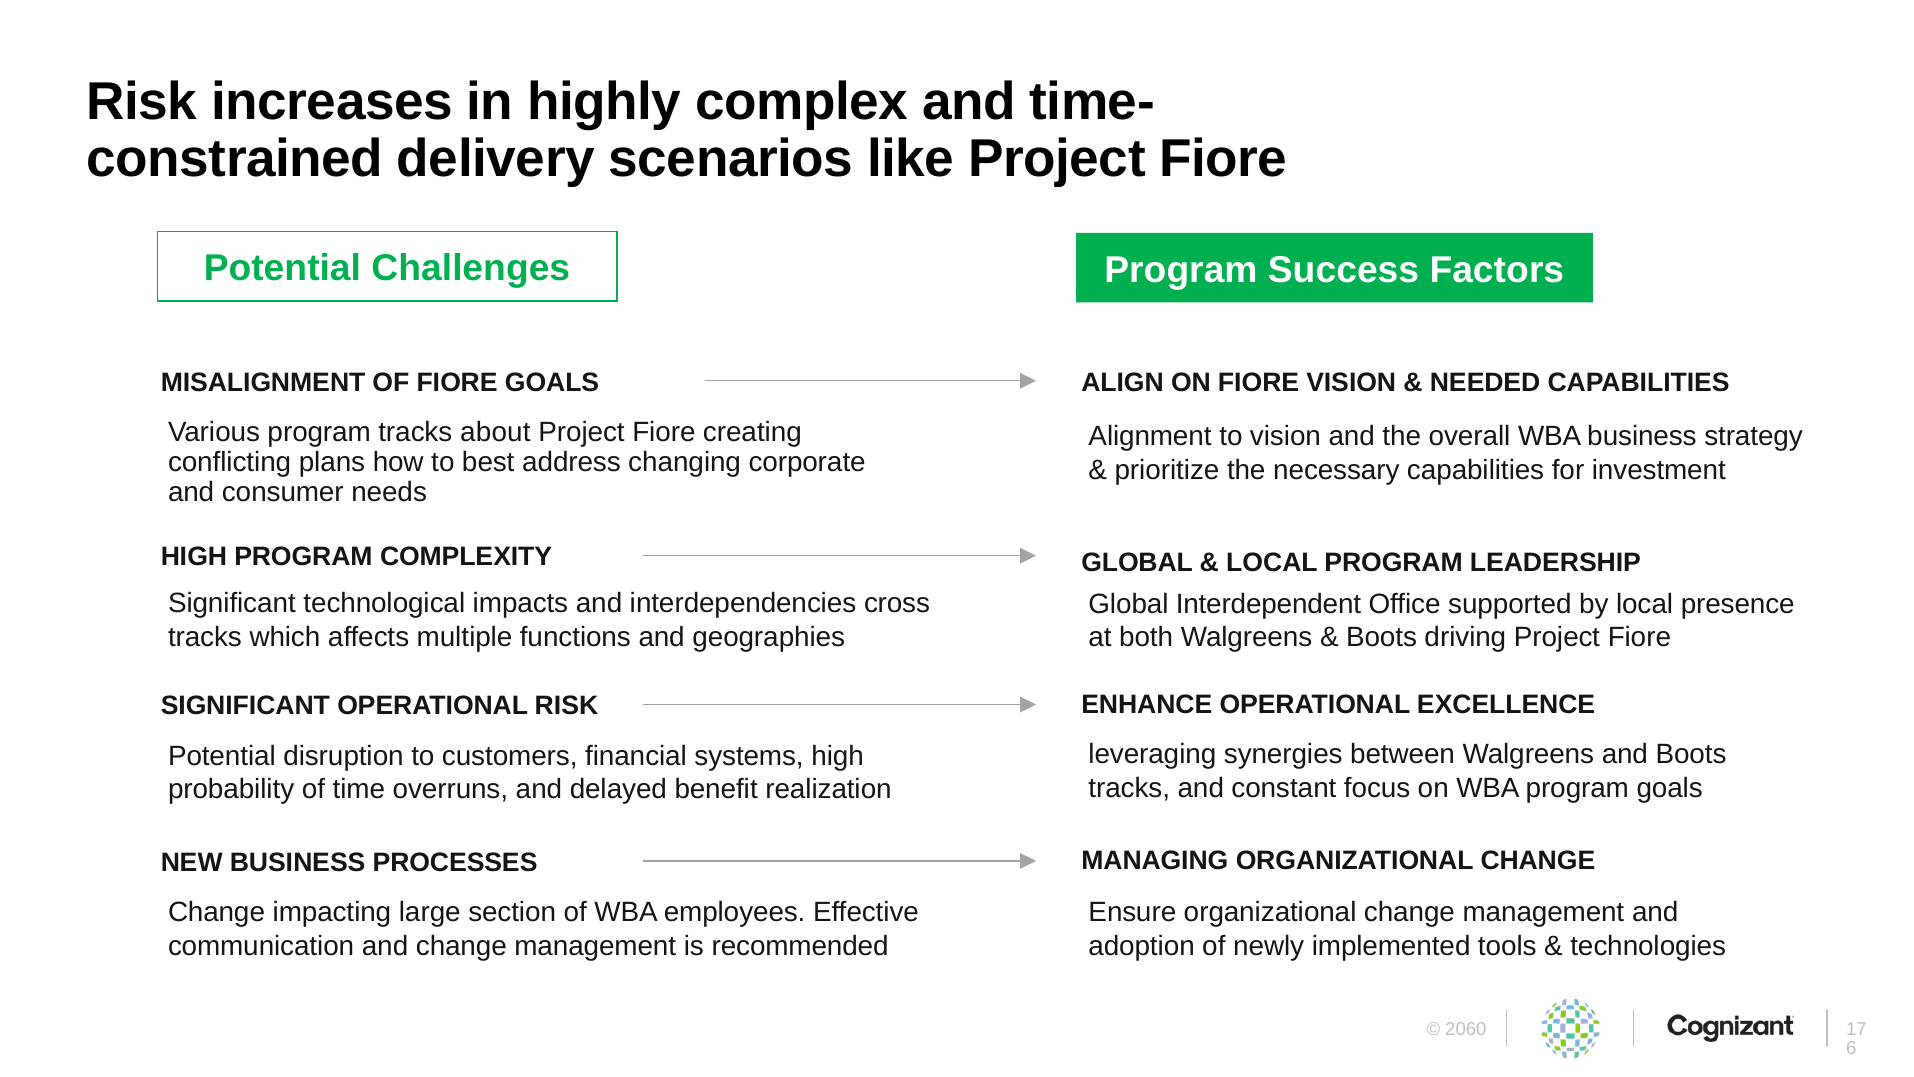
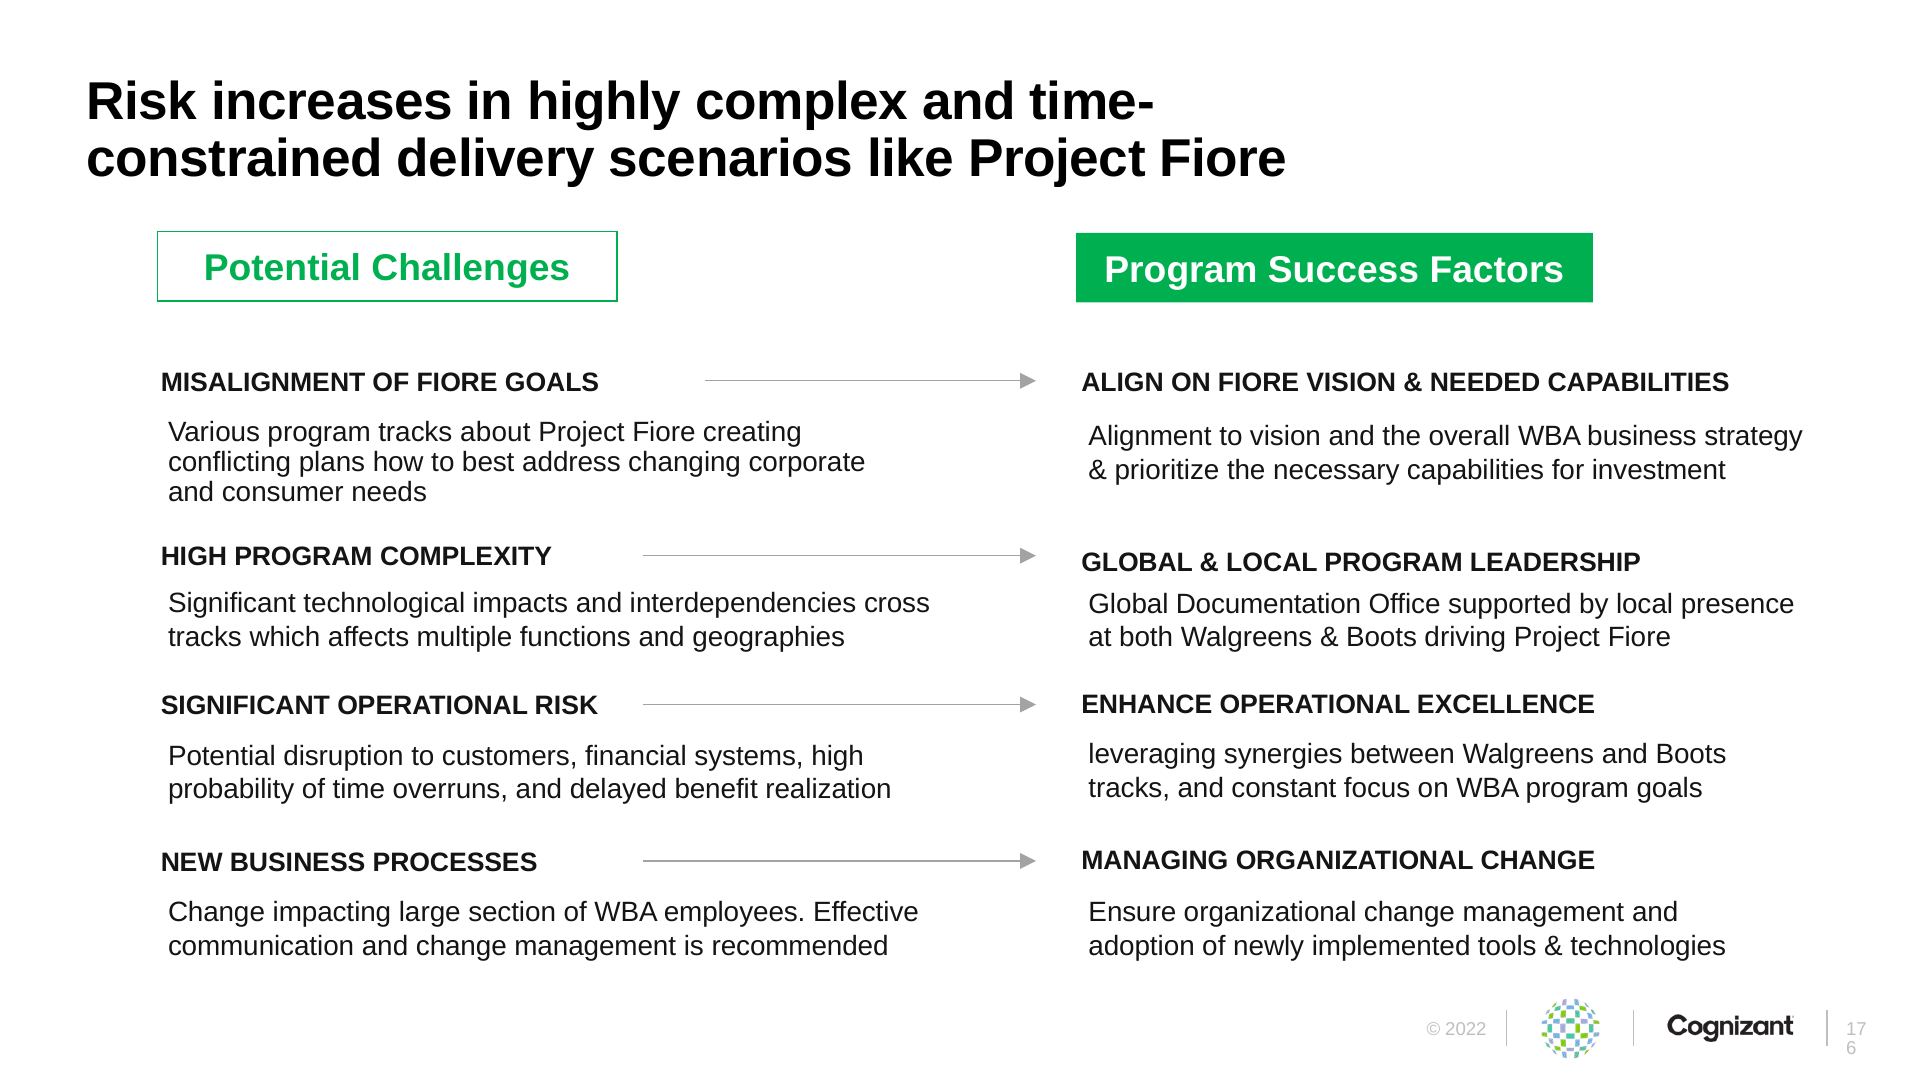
Interdependent: Interdependent -> Documentation
2060: 2060 -> 2022
